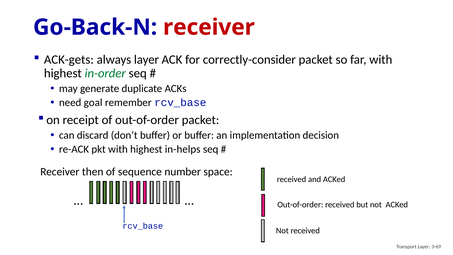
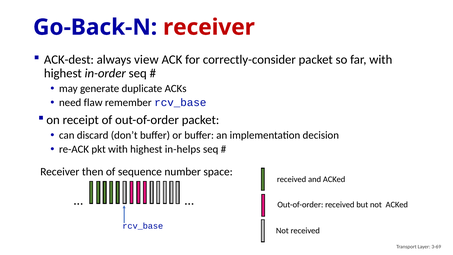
ACK-gets: ACK-gets -> ACK-dest
always layer: layer -> view
in-order colour: green -> black
goal: goal -> flaw
